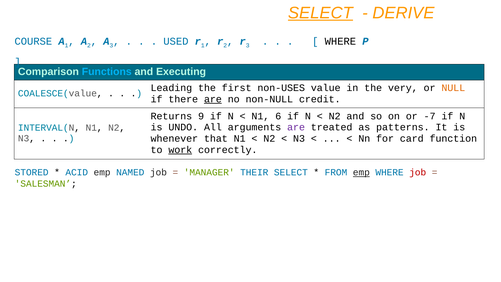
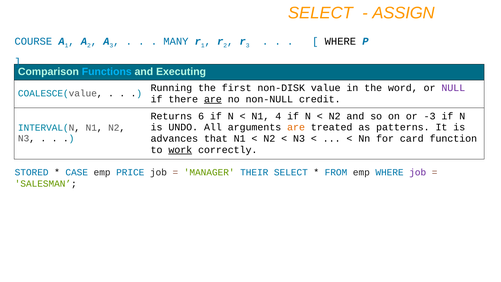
SELECT at (320, 13) underline: present -> none
DERIVE: DERIVE -> ASSIGN
USED: USED -> MANY
Leading: Leading -> Running
non-USES: non-USES -> non-DISK
very: very -> word
NULL colour: orange -> purple
9: 9 -> 6
6: 6 -> 4
-7: -7 -> -3
are at (296, 127) colour: purple -> orange
whenever: whenever -> advances
ACID: ACID -> CASE
NAMED: NAMED -> PRICE
emp at (361, 172) underline: present -> none
job at (418, 172) colour: red -> purple
